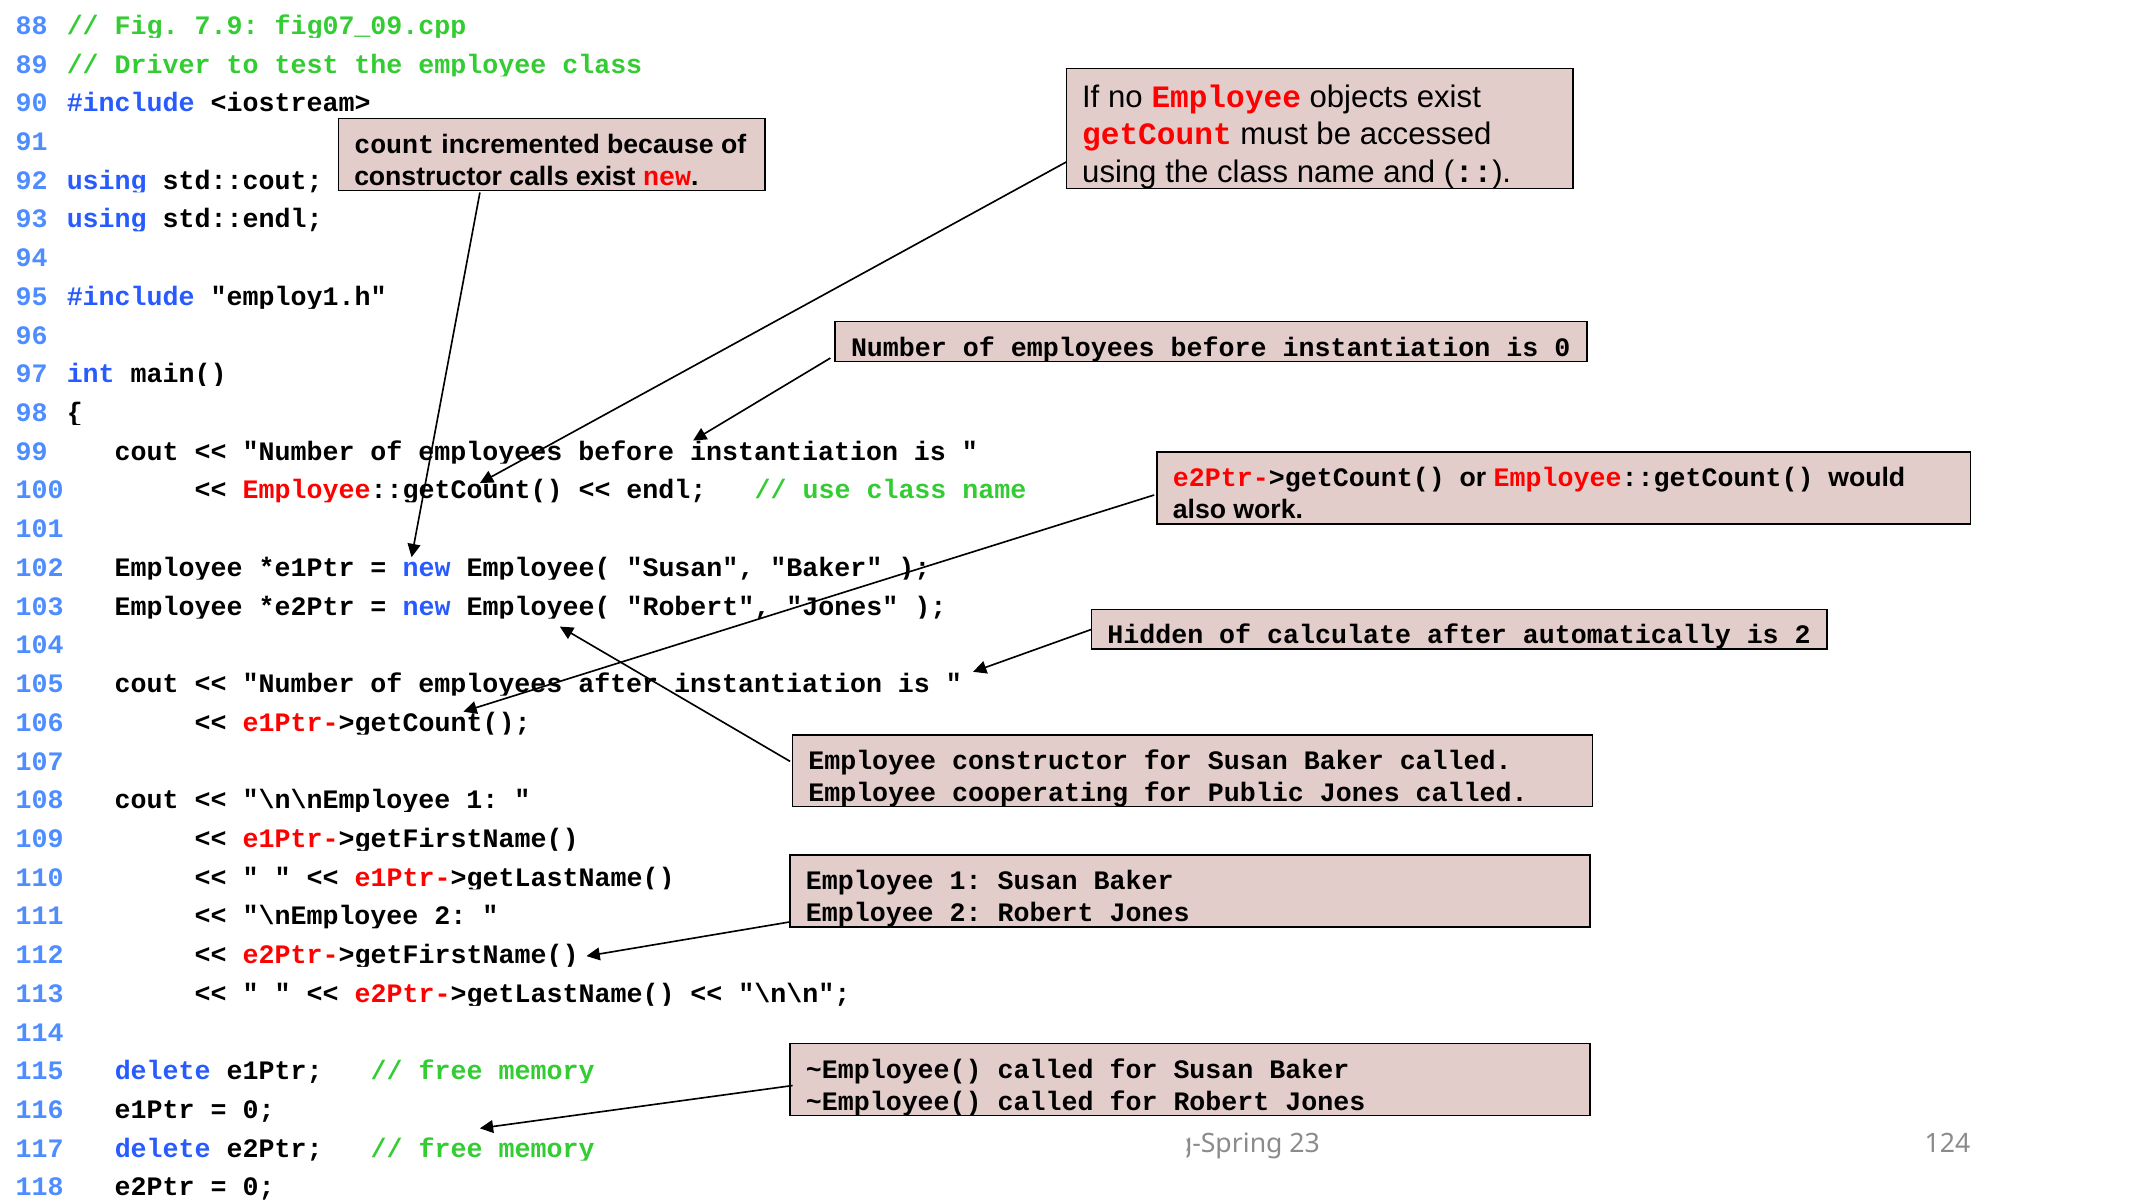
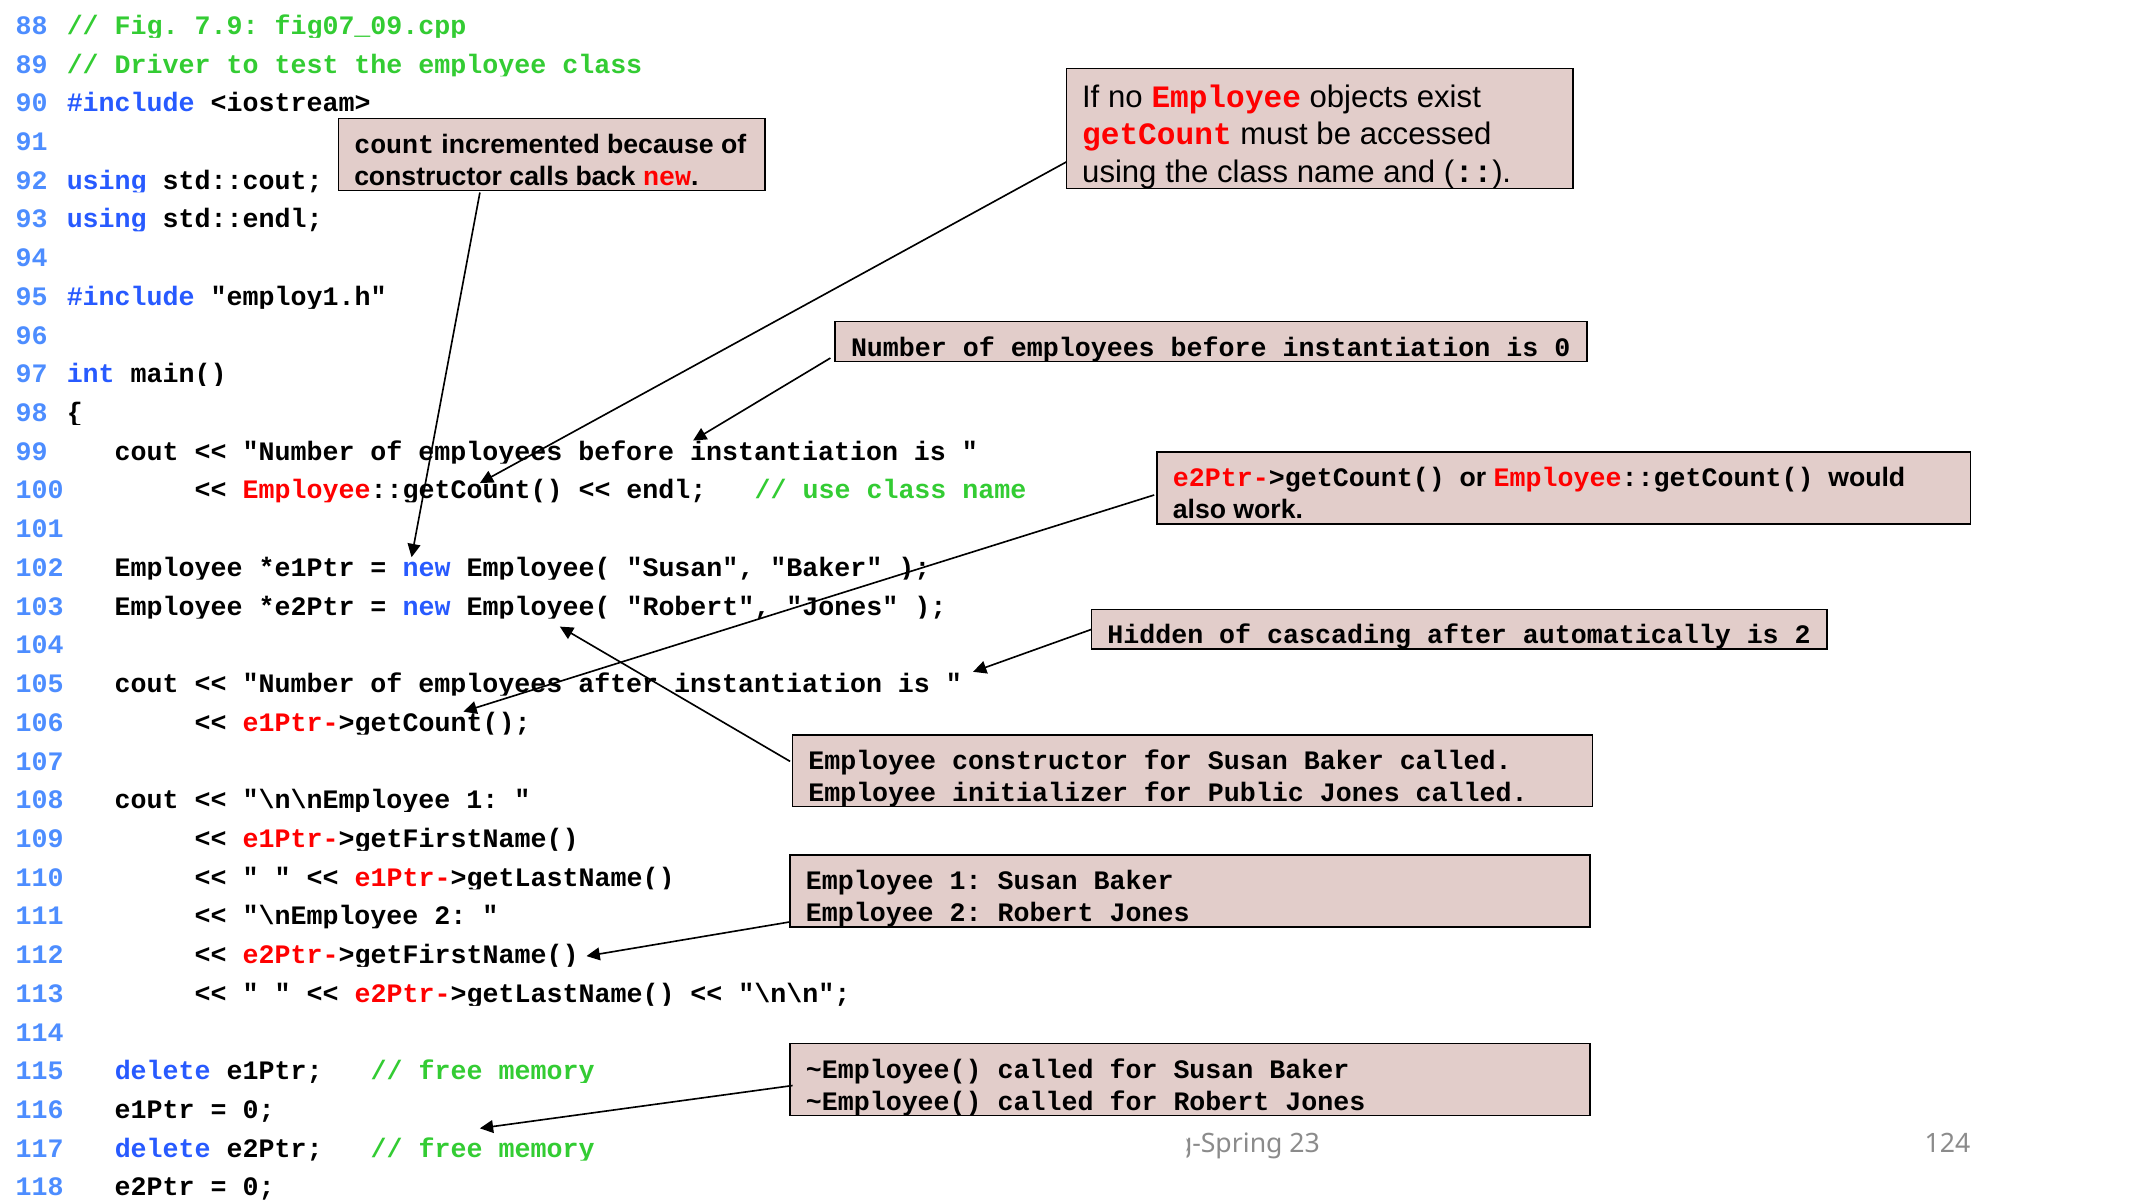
calls exist: exist -> back
calculate: calculate -> cascading
cooperating: cooperating -> initializer
